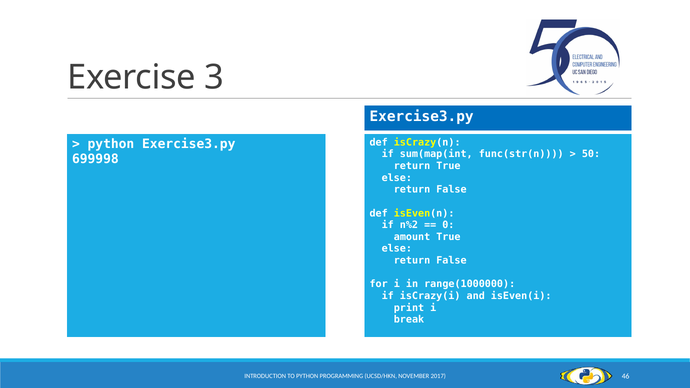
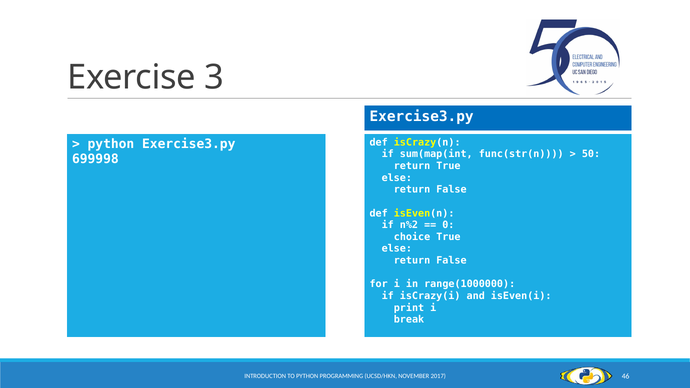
amount: amount -> choice
